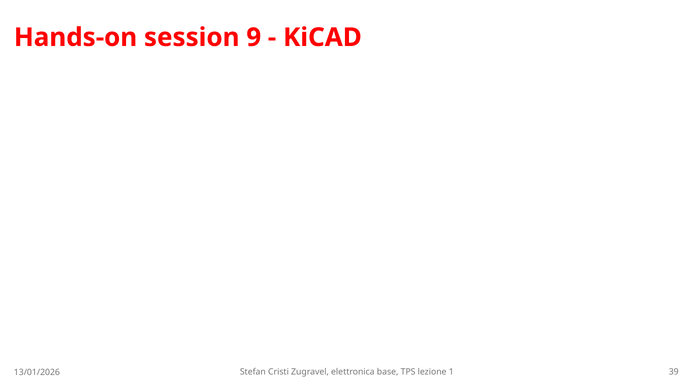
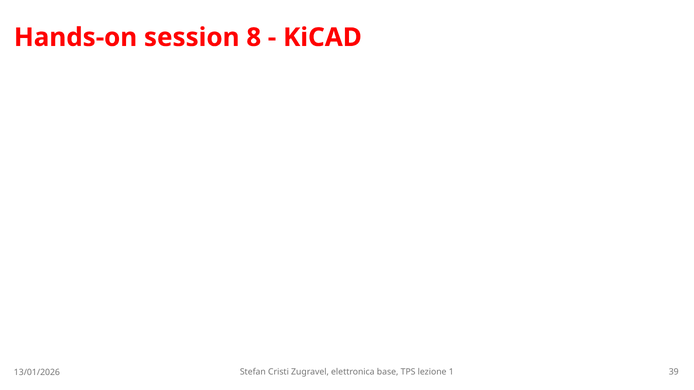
9: 9 -> 8
